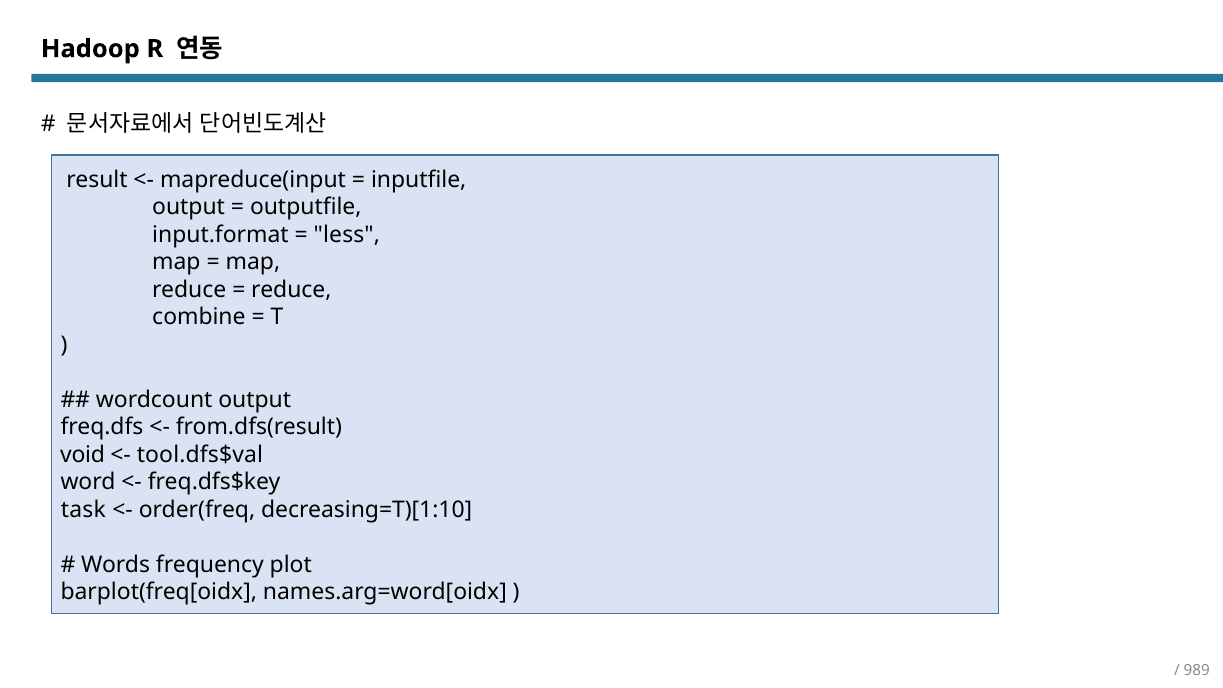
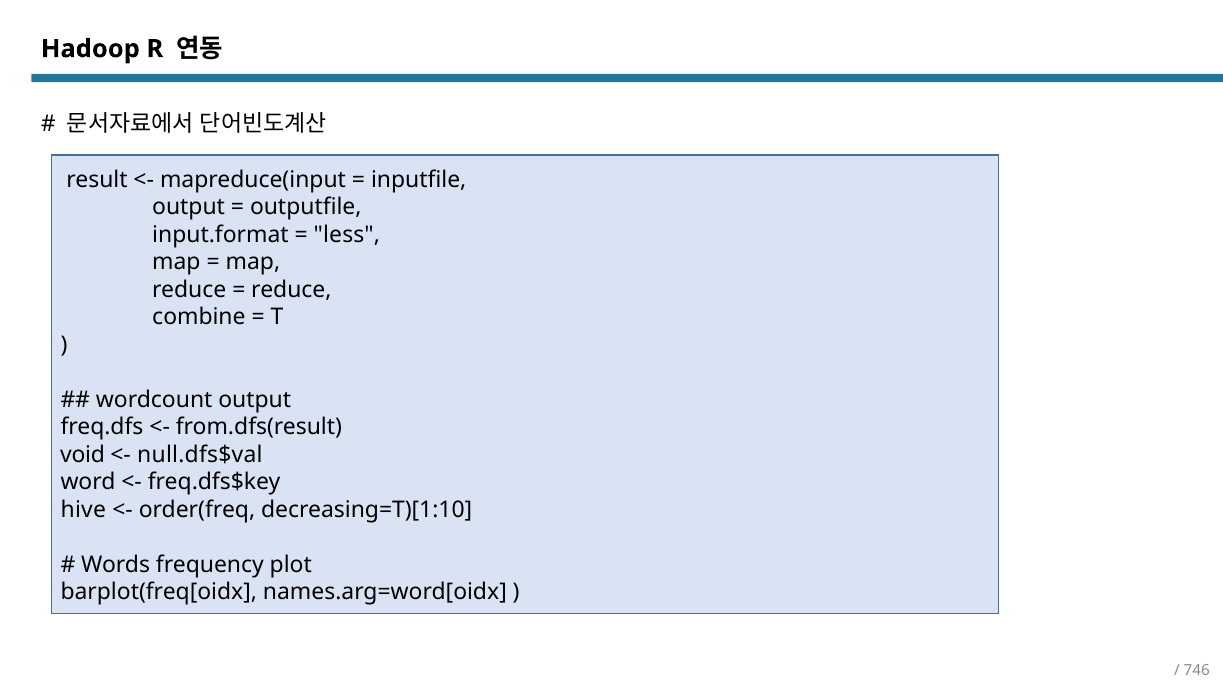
tool.dfs$val: tool.dfs$val -> null.dfs$val
task: task -> hive
989: 989 -> 746
